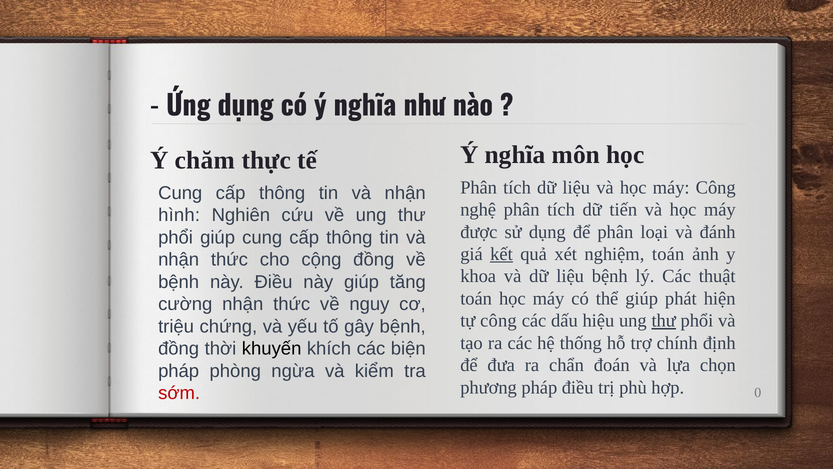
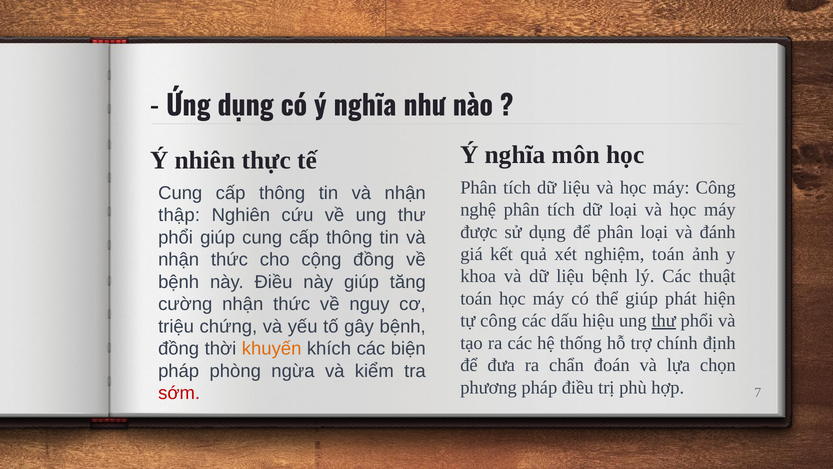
chăm: chăm -> nhiên
dữ tiến: tiến -> loại
hình: hình -> thập
kết underline: present -> none
khuyến colour: black -> orange
0: 0 -> 7
